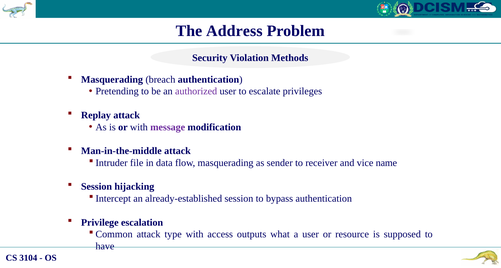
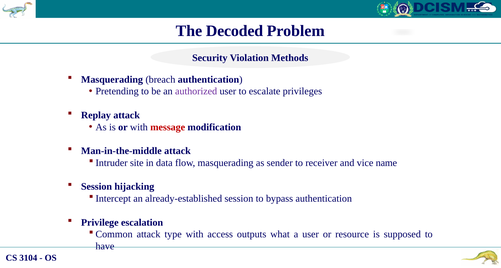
Address: Address -> Decoded
message colour: purple -> red
file: file -> site
